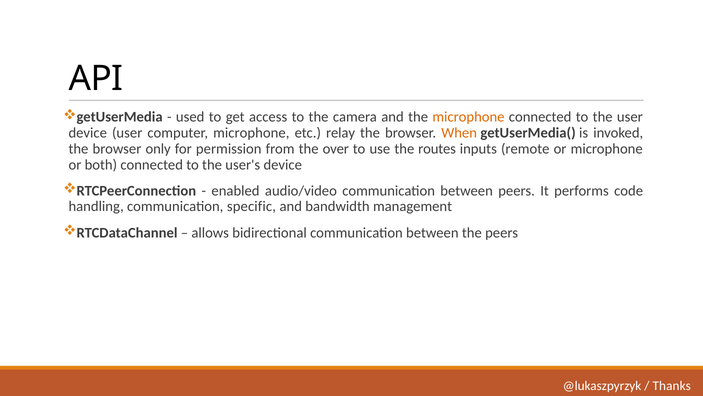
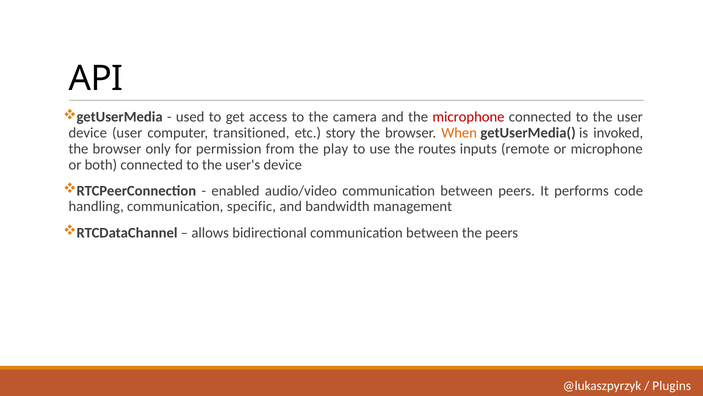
microphone at (468, 117) colour: orange -> red
computer microphone: microphone -> transitioned
relay: relay -> story
over: over -> play
Thanks: Thanks -> Plugins
